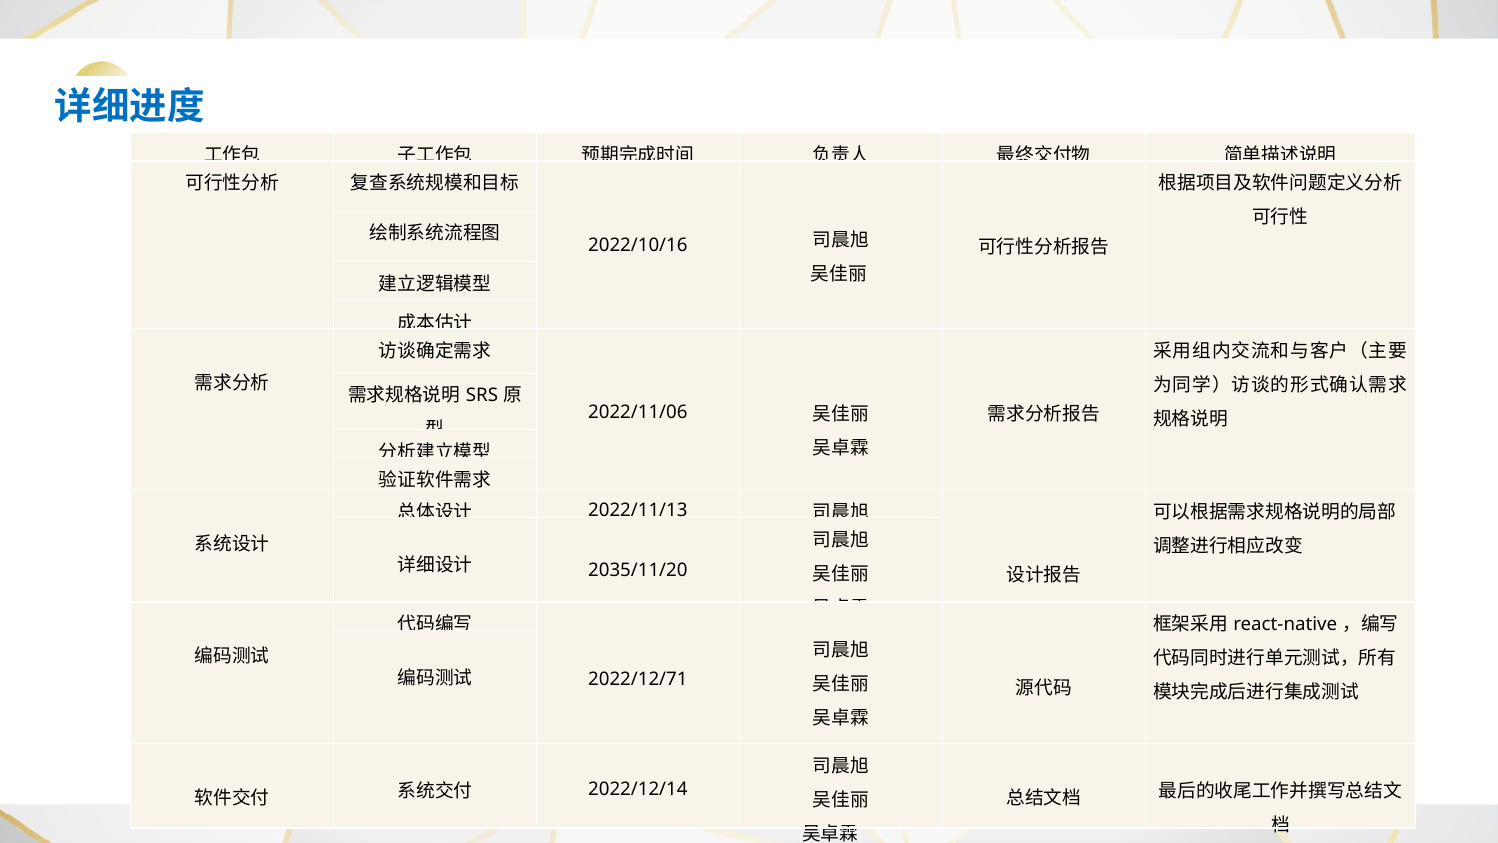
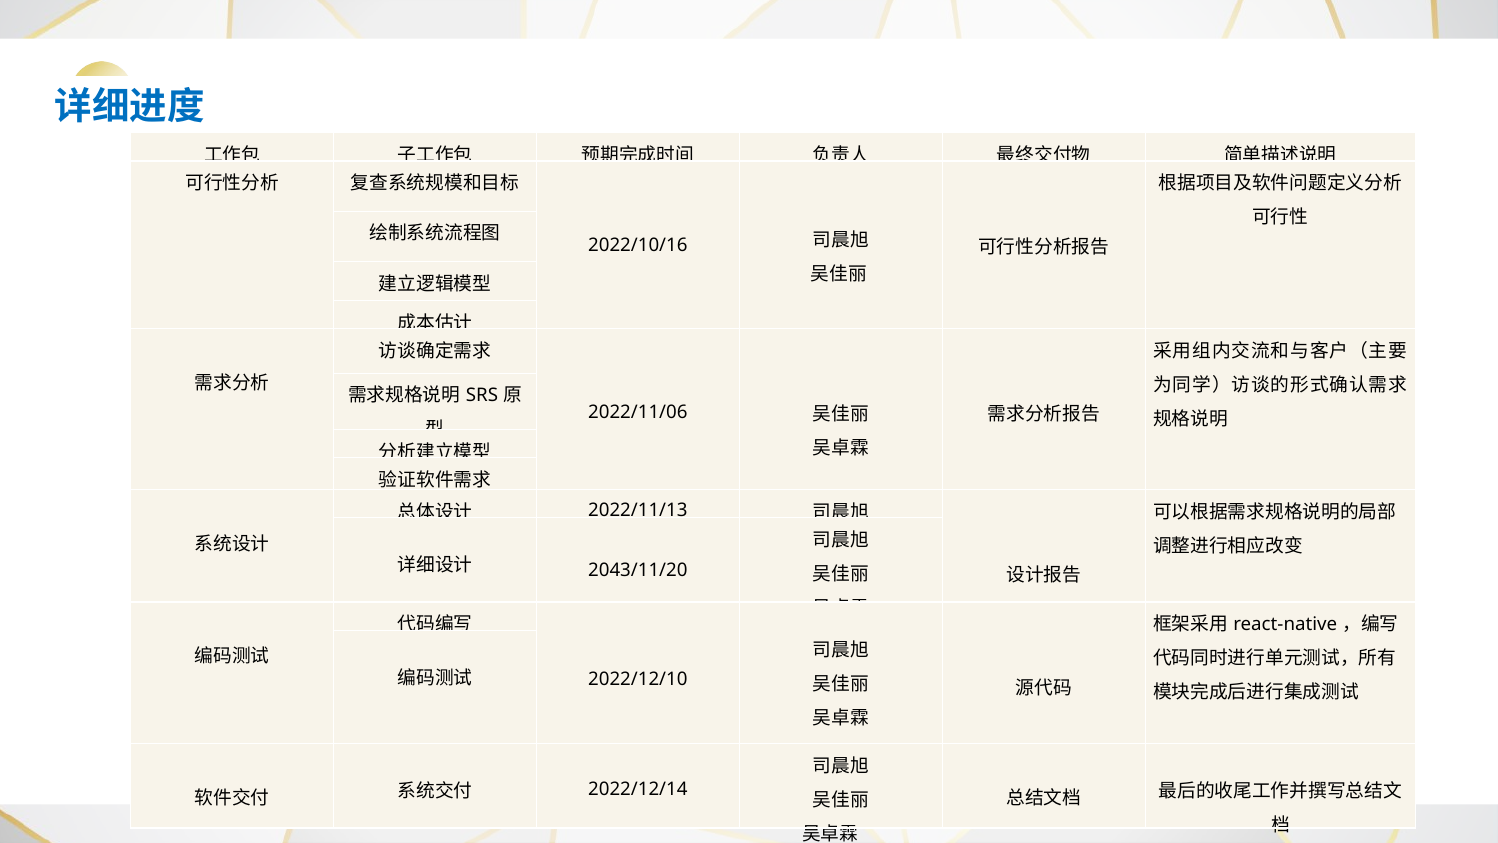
2035/11/20: 2035/11/20 -> 2043/11/20
2022/12/71: 2022/12/71 -> 2022/12/10
